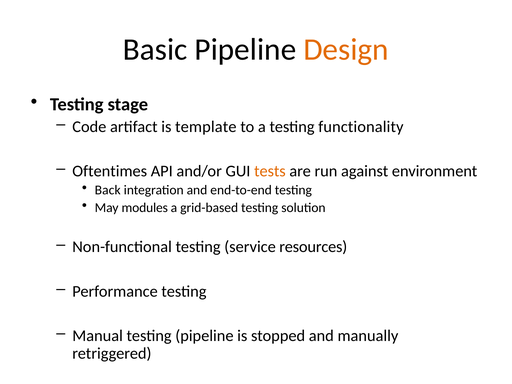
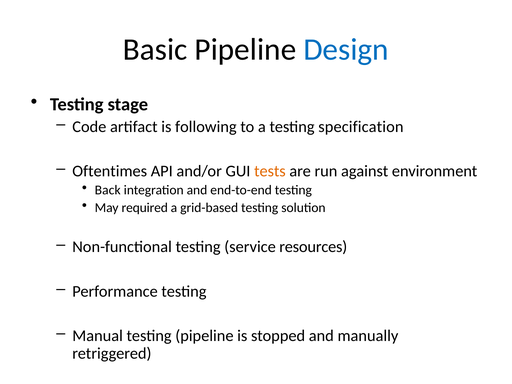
Design colour: orange -> blue
template: template -> following
functionality: functionality -> specification
modules: modules -> required
